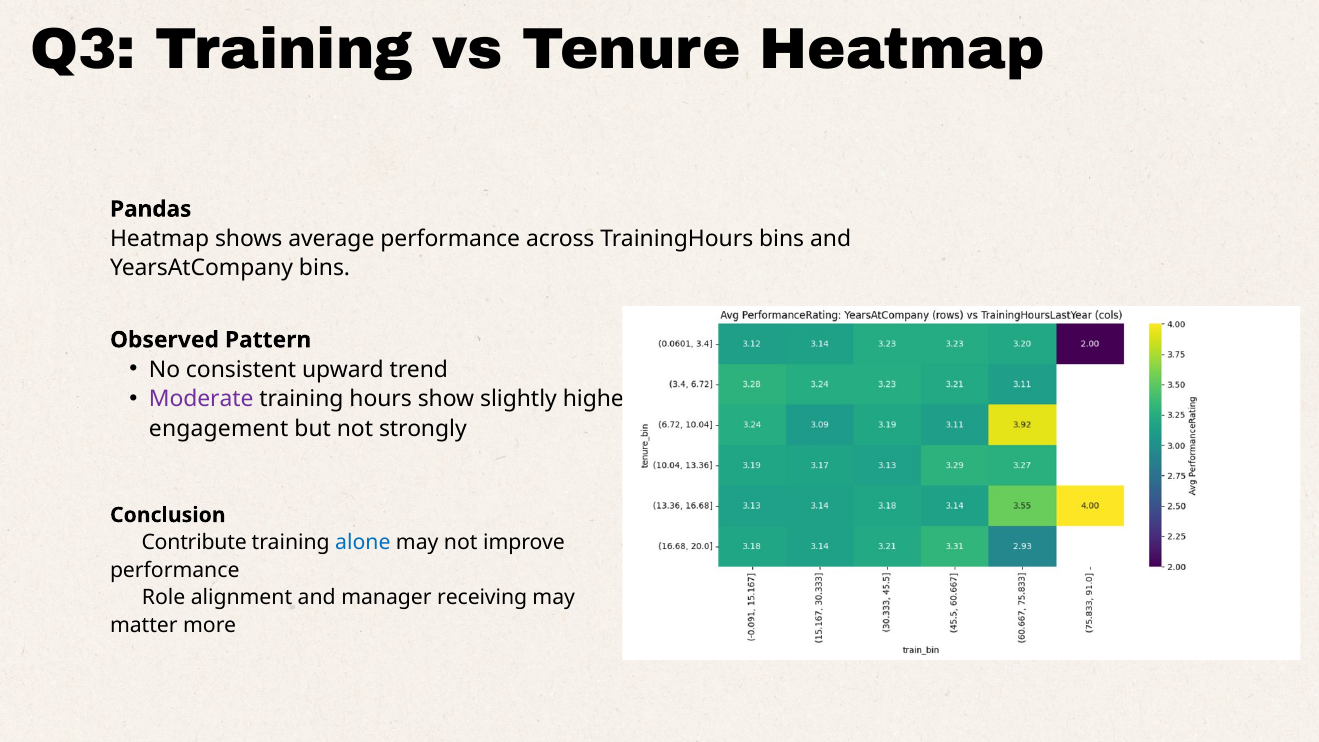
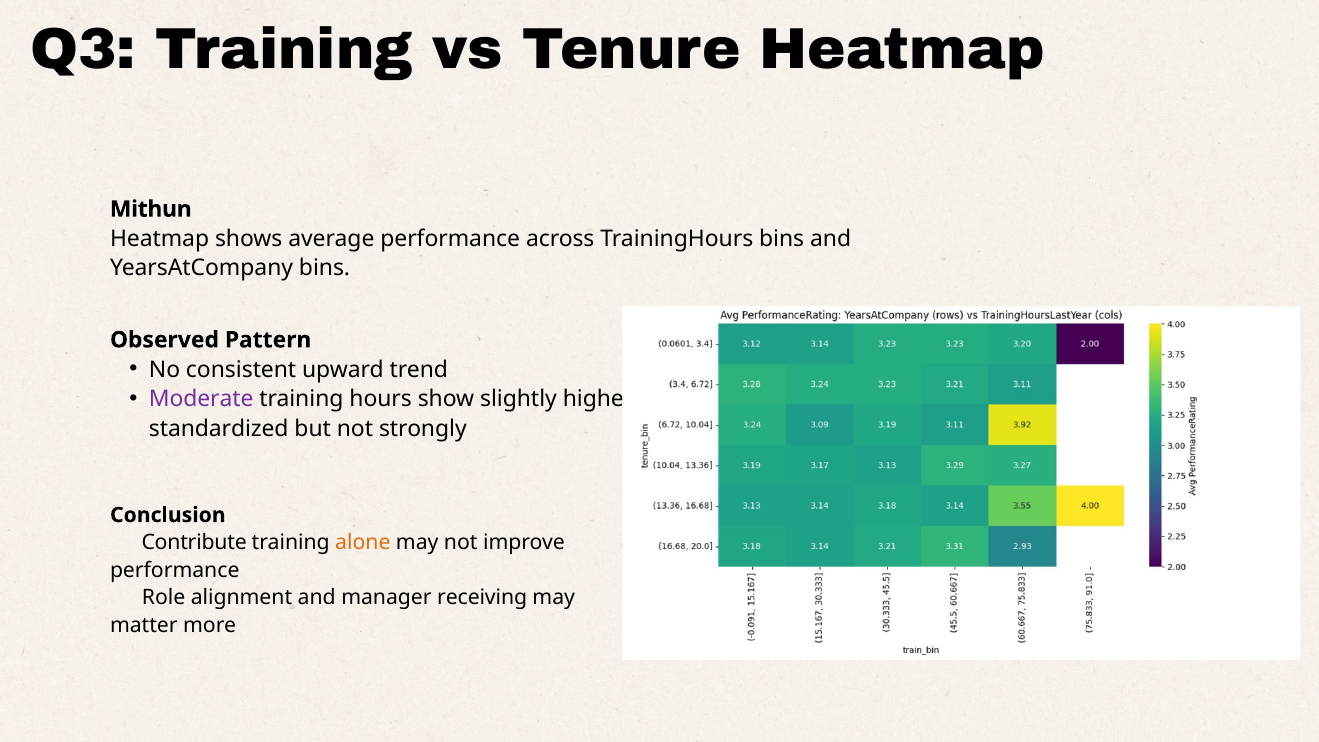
Pandas: Pandas -> Mithun
engagement: engagement -> standardized
alone colour: blue -> orange
